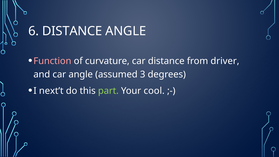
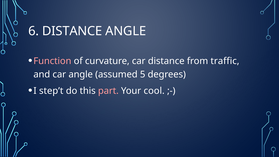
driver: driver -> traffic
3: 3 -> 5
next’t: next’t -> step’t
part colour: light green -> pink
